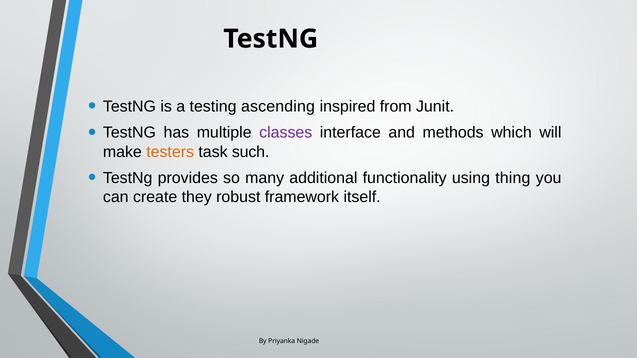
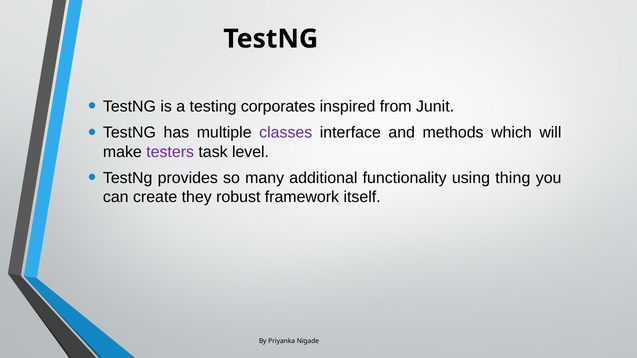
ascending: ascending -> corporates
testers colour: orange -> purple
such: such -> level
